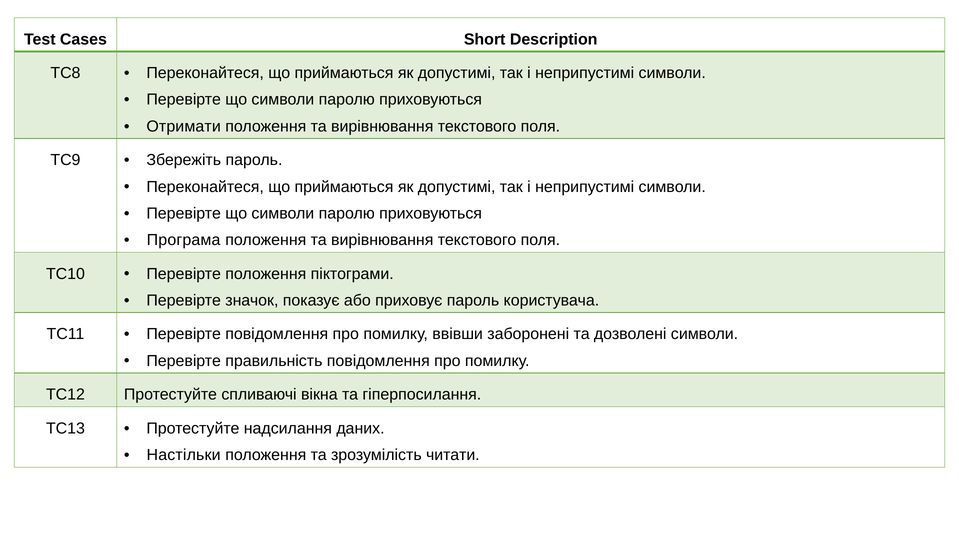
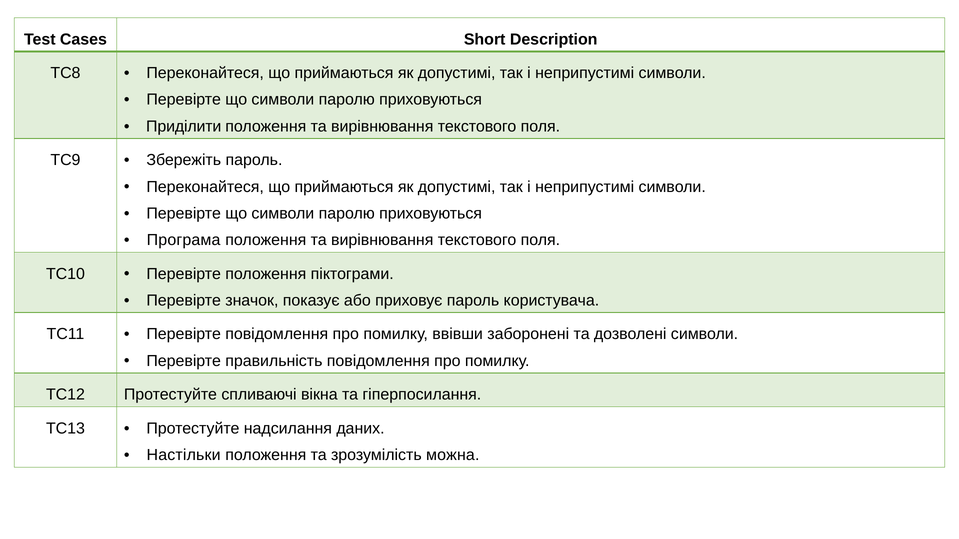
Отримати: Отримати -> Приділити
читати: читати -> можна
